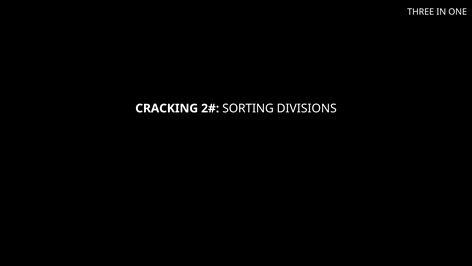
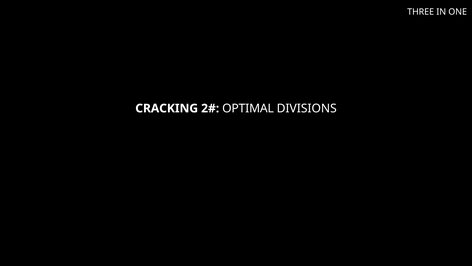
SORTING: SORTING -> OPTIMAL
